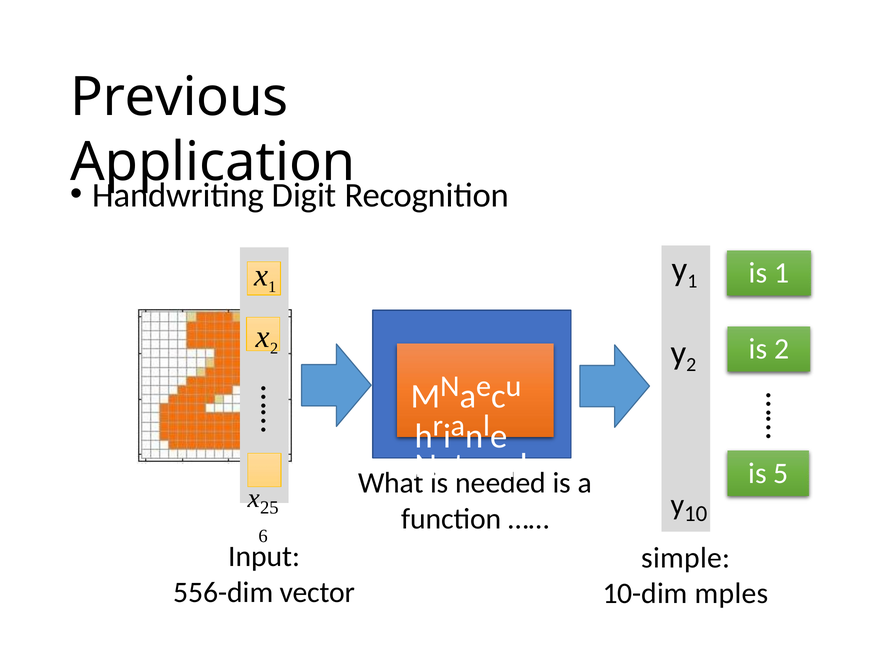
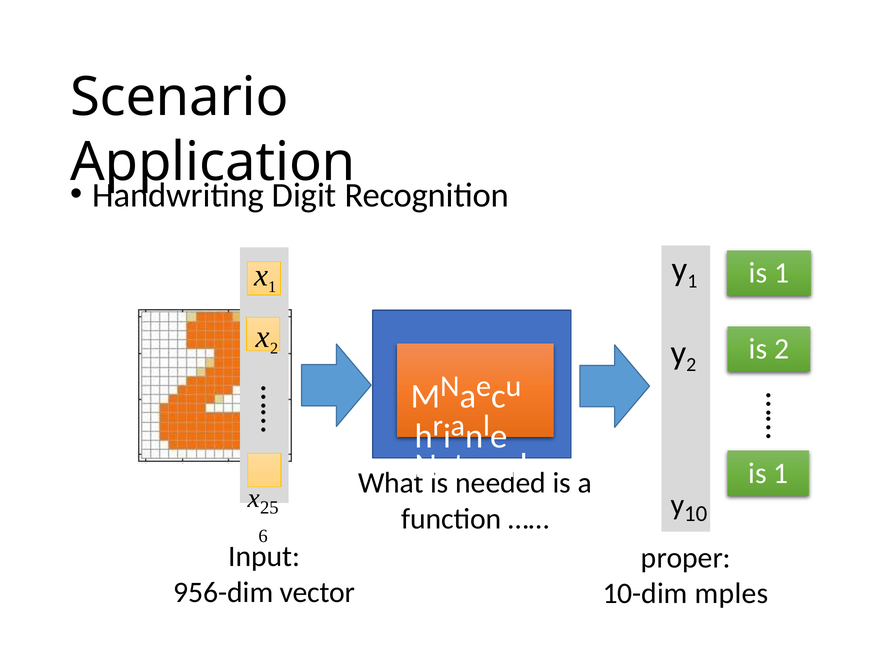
Previous: Previous -> Scenario
5 at (781, 473): 5 -> 1
simple: simple -> proper
556-dim: 556-dim -> 956-dim
